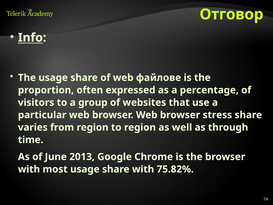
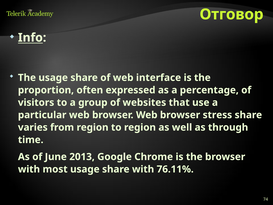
файлове: файлове -> interface
75.82%: 75.82% -> 76.11%
